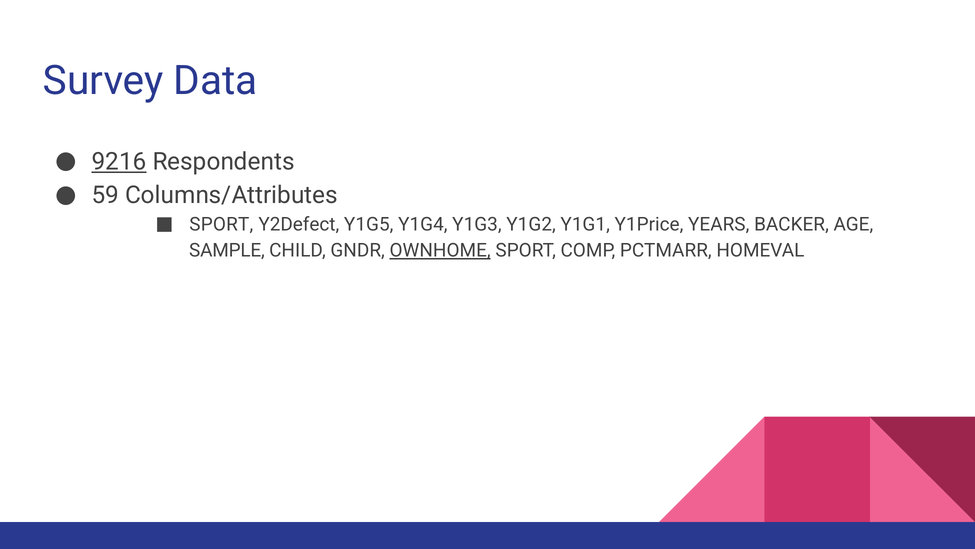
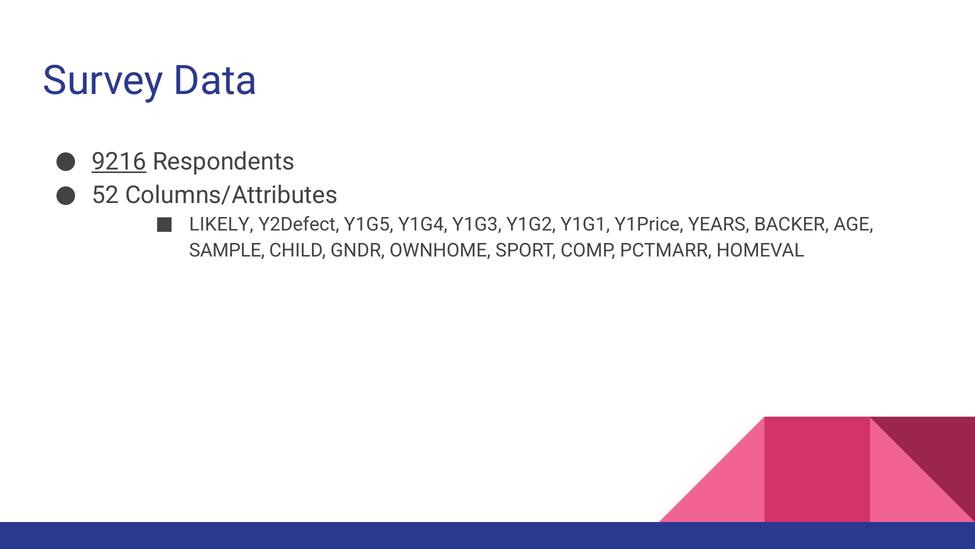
59: 59 -> 52
SPORT at (221, 224): SPORT -> LIKELY
OWNHOME underline: present -> none
